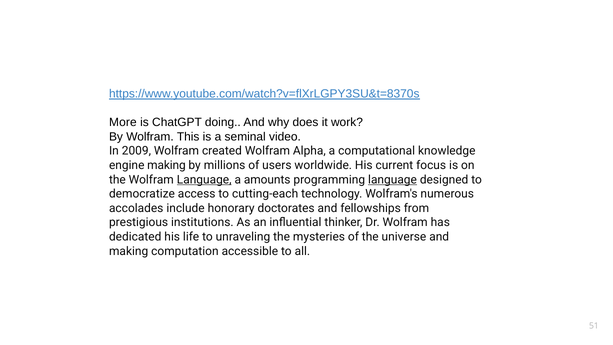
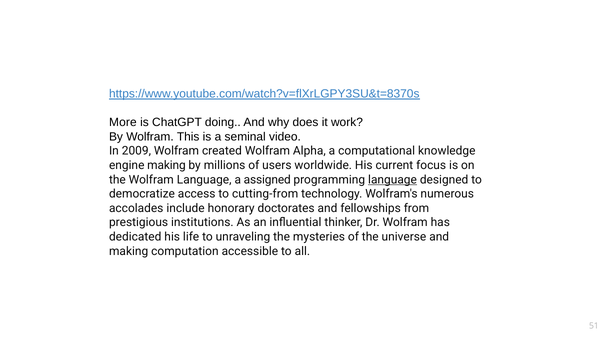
Language at (204, 180) underline: present -> none
amounts: amounts -> assigned
cutting-each: cutting-each -> cutting-from
